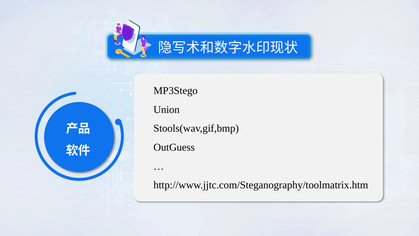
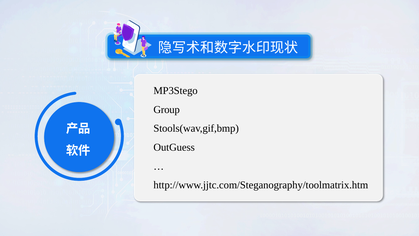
Union: Union -> Group
